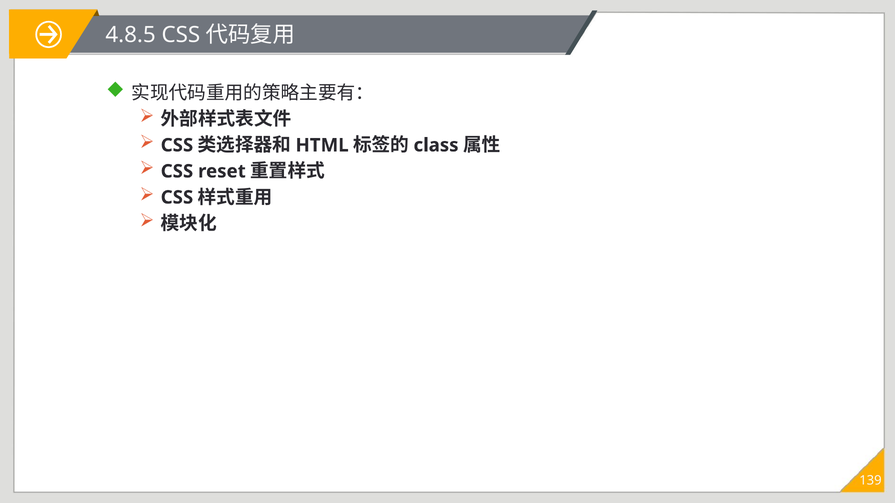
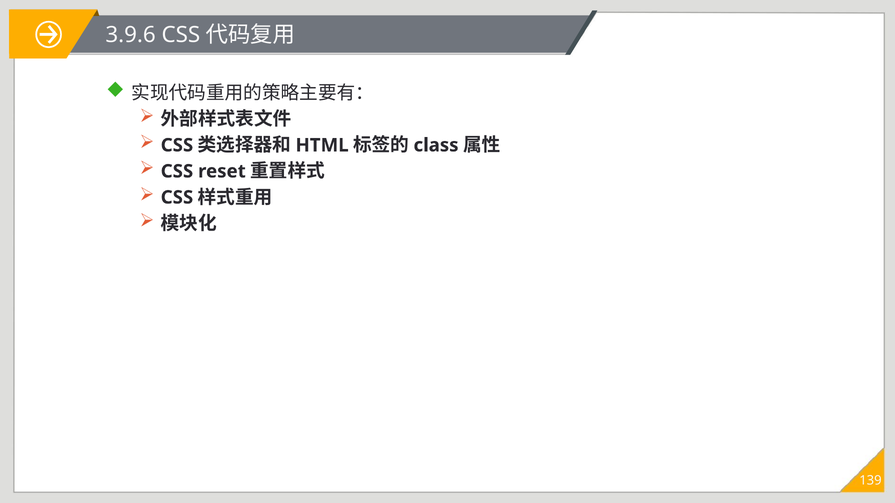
4.8.5: 4.8.5 -> 3.9.6
